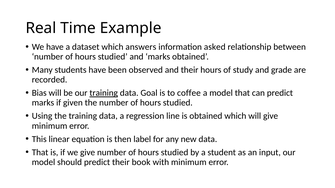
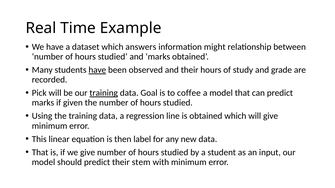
asked: asked -> might
have at (97, 70) underline: none -> present
Bias: Bias -> Pick
book: book -> stem
